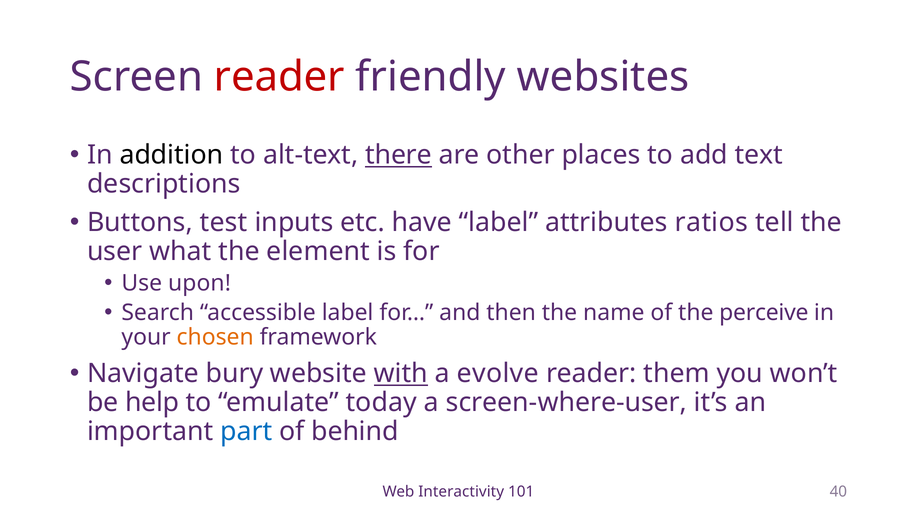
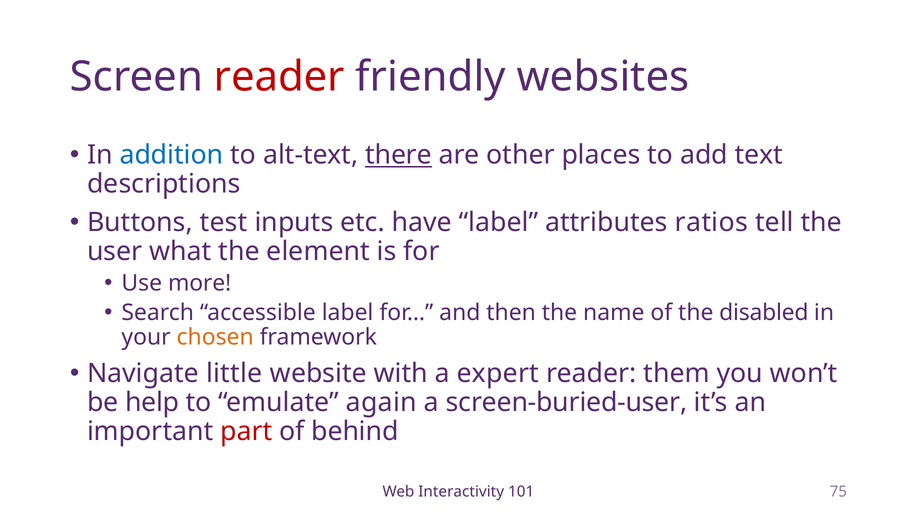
addition colour: black -> blue
upon: upon -> more
perceive: perceive -> disabled
bury: bury -> little
with underline: present -> none
evolve: evolve -> expert
today: today -> again
screen-where-user: screen-where-user -> screen-buried-user
part colour: blue -> red
40: 40 -> 75
